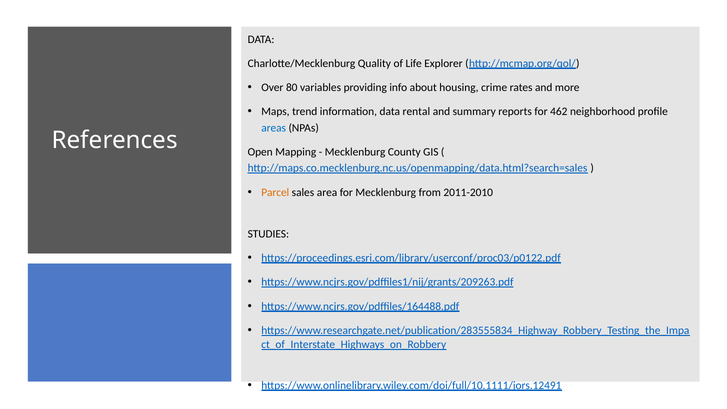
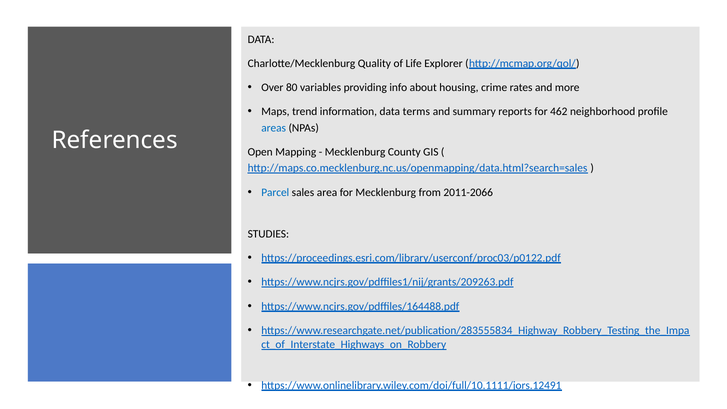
rental: rental -> terms
Parcel colour: orange -> blue
2011-2010: 2011-2010 -> 2011-2066
